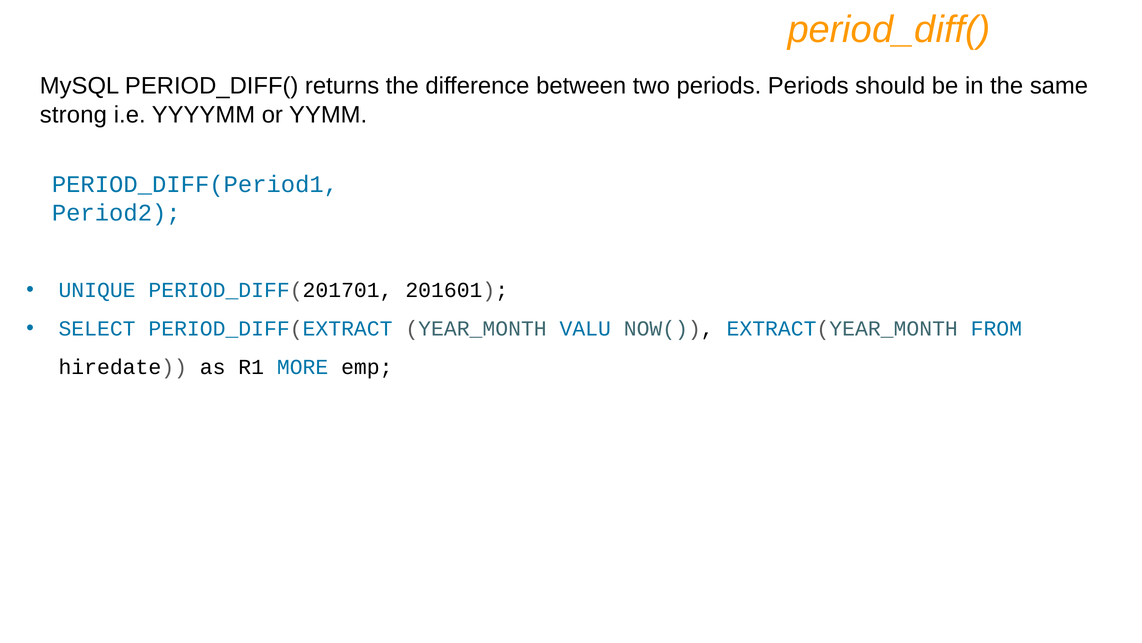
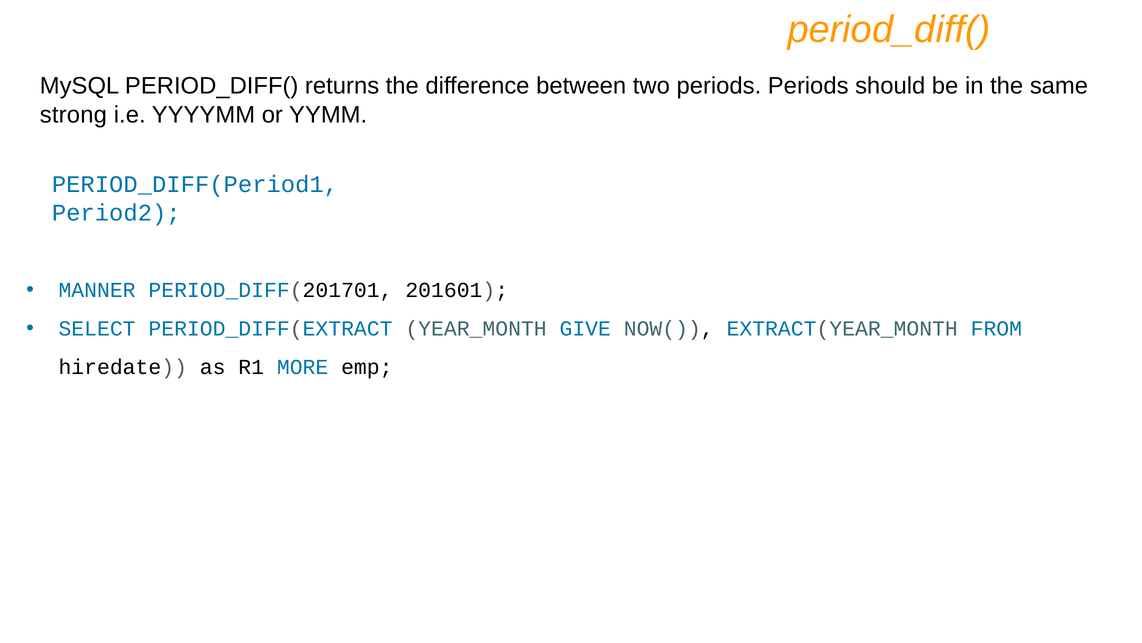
UNIQUE: UNIQUE -> MANNER
VALU: VALU -> GIVE
